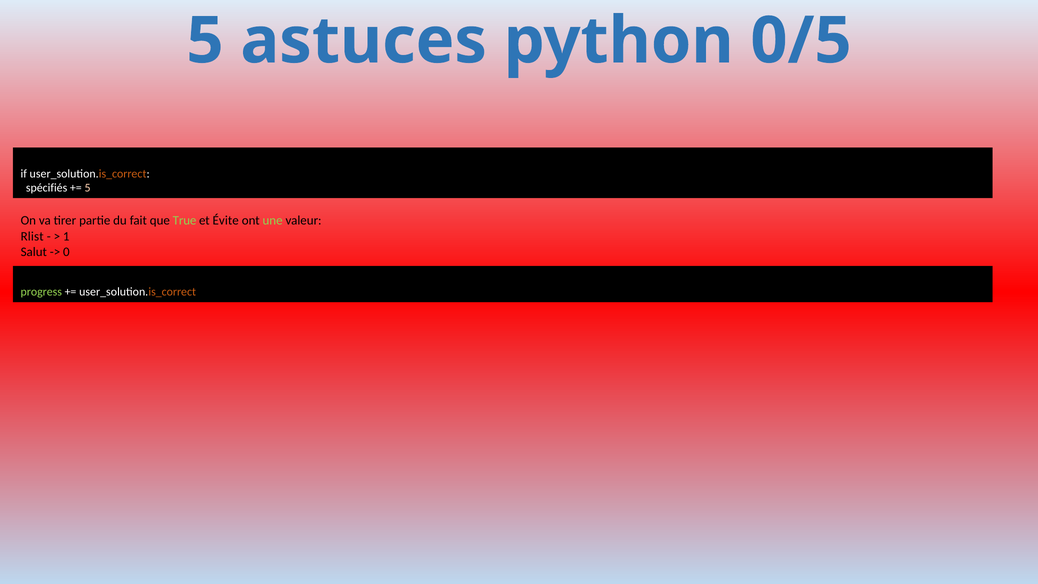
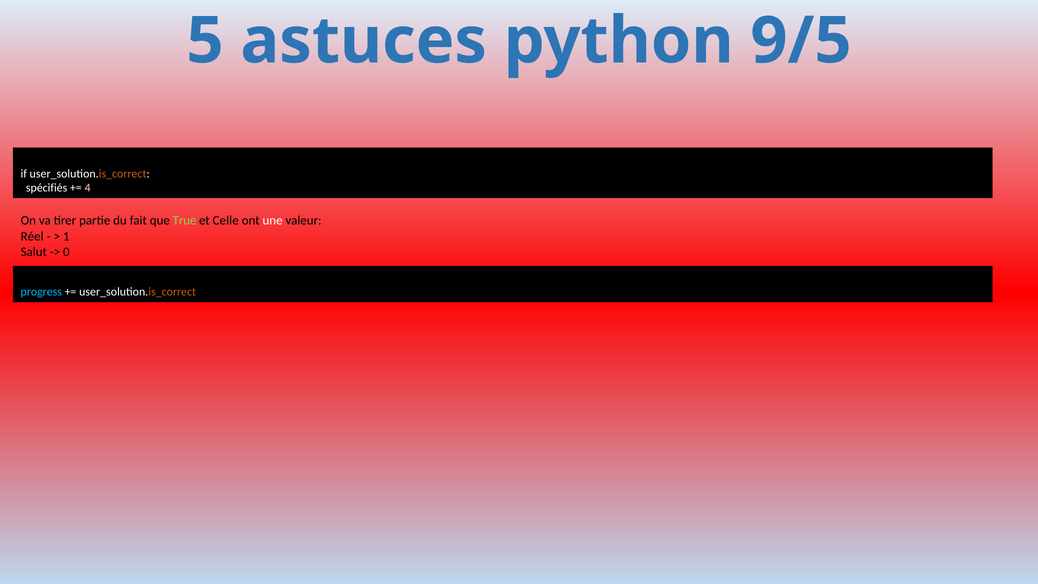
0/5: 0/5 -> 9/5
5 at (88, 188): 5 -> 4
Évite: Évite -> Celle
une colour: light green -> white
Rlist: Rlist -> Réel
progress colour: light green -> light blue
